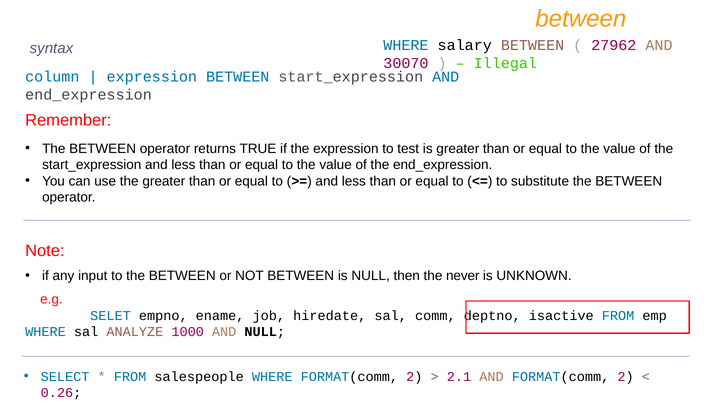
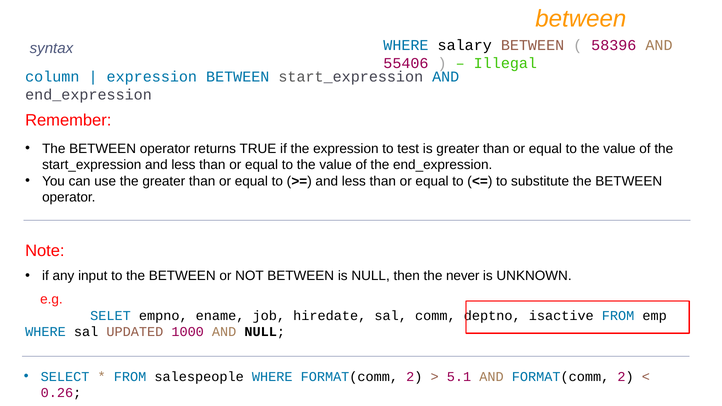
27962: 27962 -> 58396
30070: 30070 -> 55406
ANALYZE: ANALYZE -> UPDATED
2.1: 2.1 -> 5.1
